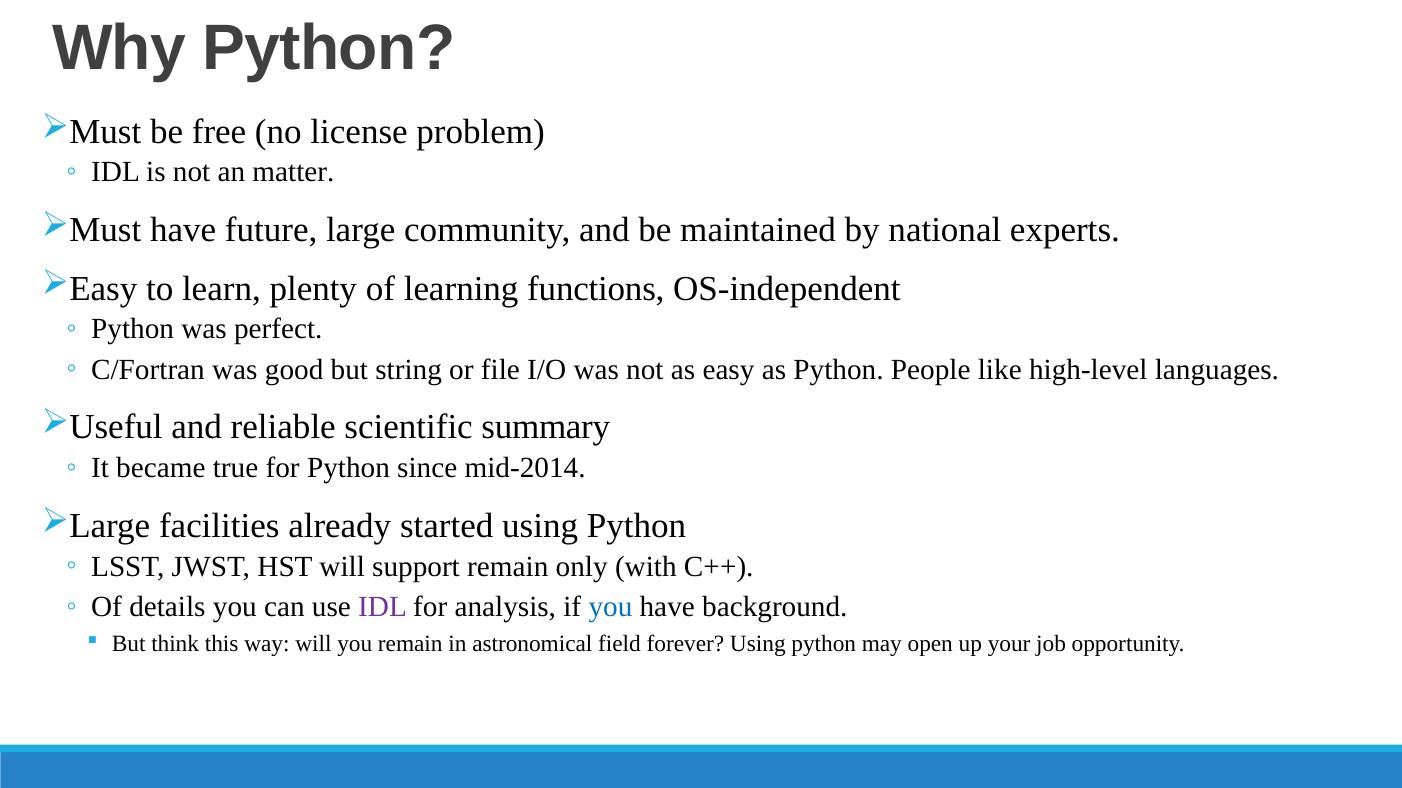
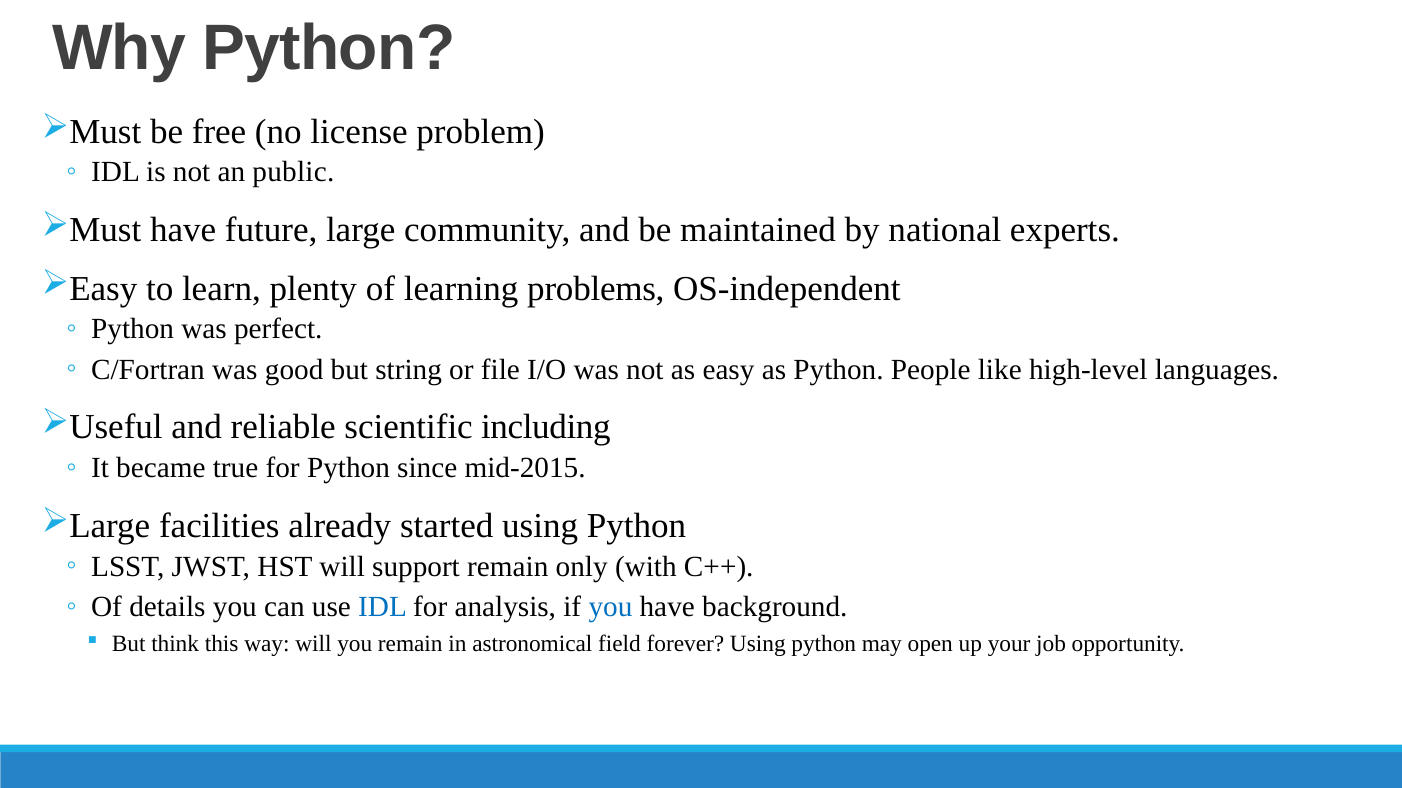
matter: matter -> public
functions: functions -> problems
summary: summary -> including
mid-2014: mid-2014 -> mid-2015
IDL at (383, 607) colour: purple -> blue
